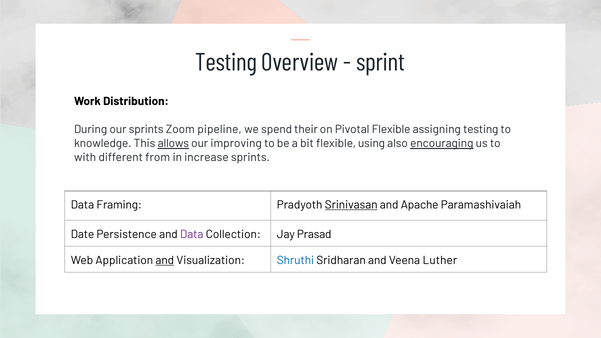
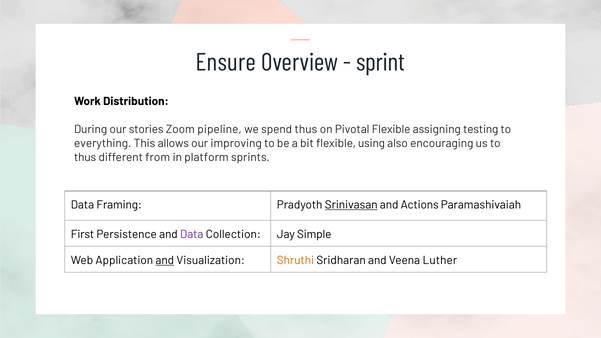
Testing at (226, 63): Testing -> Ensure
our sprints: sprints -> stories
spend their: their -> thus
knowledge: knowledge -> everything
allows underline: present -> none
encouraging underline: present -> none
with at (85, 158): with -> thus
increase: increase -> platform
Apache: Apache -> Actions
Date: Date -> First
Prasad: Prasad -> Simple
Shruthi colour: blue -> orange
